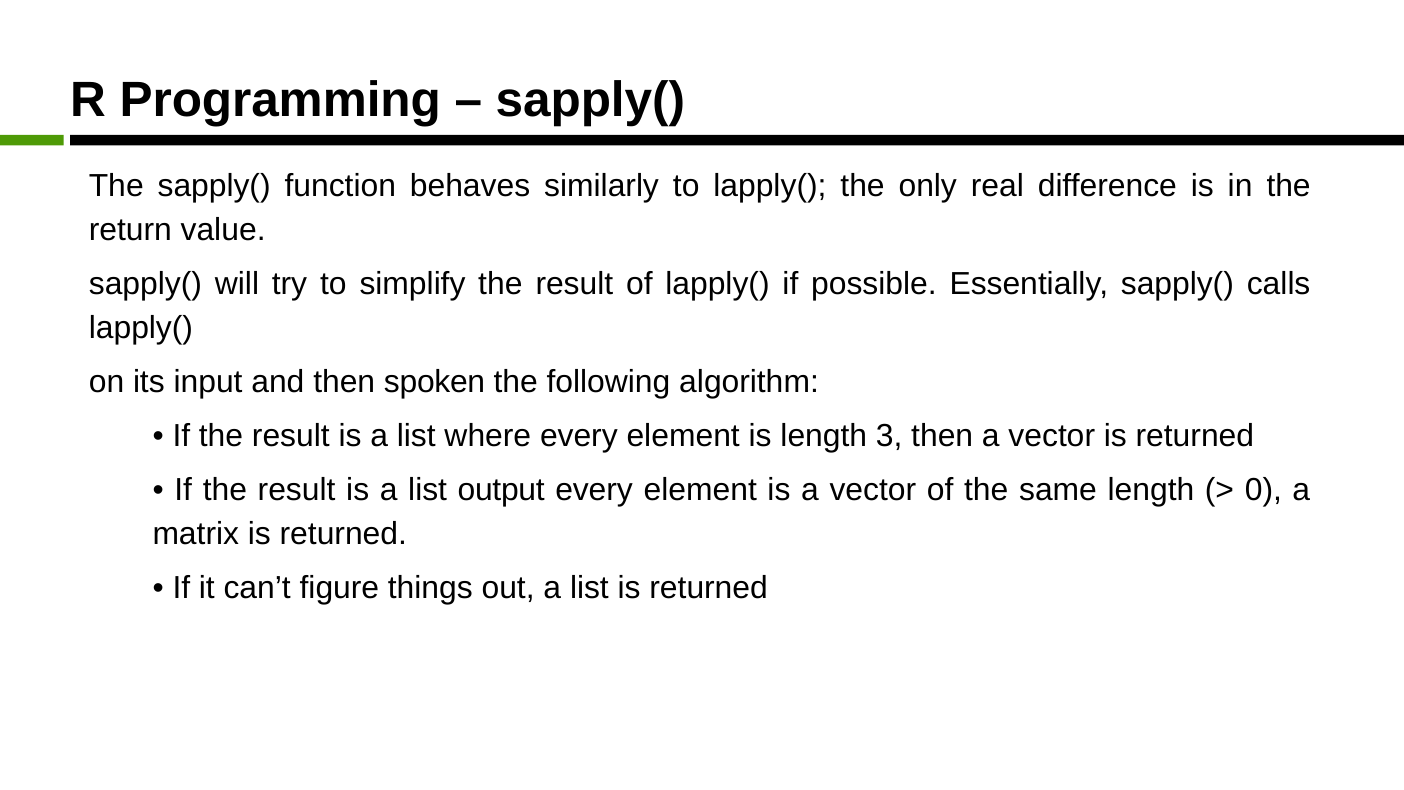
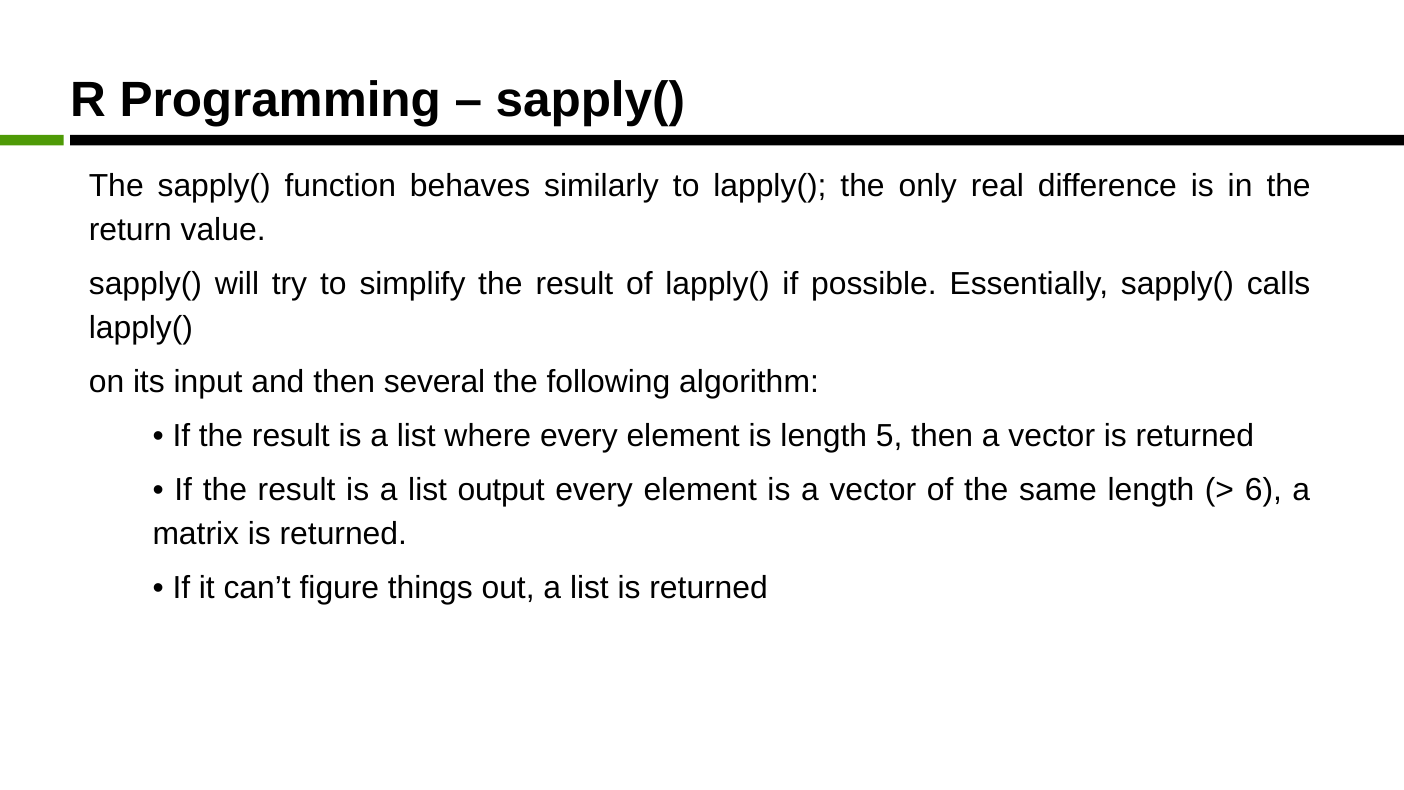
spoken: spoken -> several
3: 3 -> 5
0: 0 -> 6
